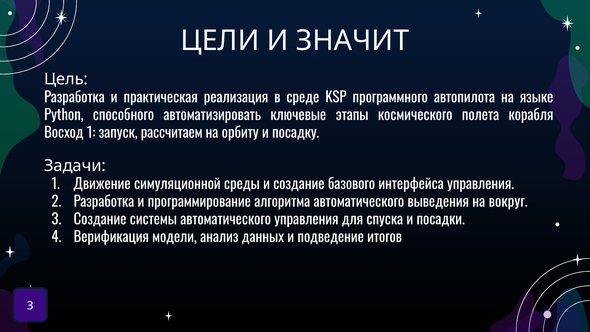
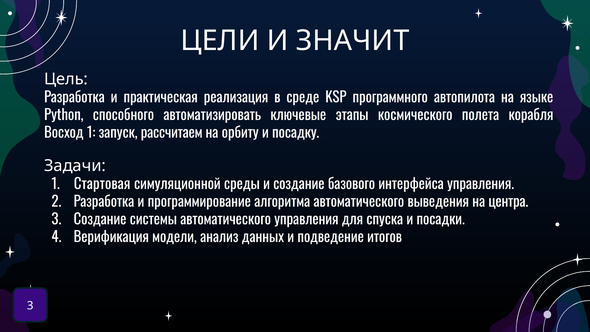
Движение: Движение -> Стартовая
вокруг: вокруг -> центра
